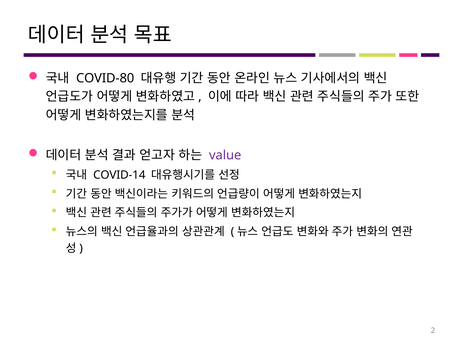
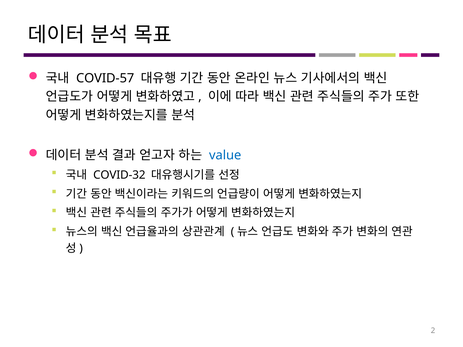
COVID-80: COVID-80 -> COVID-57
value colour: purple -> blue
COVID-14: COVID-14 -> COVID-32
